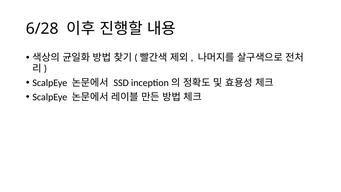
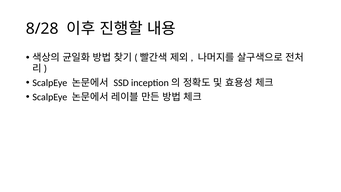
6/28: 6/28 -> 8/28
